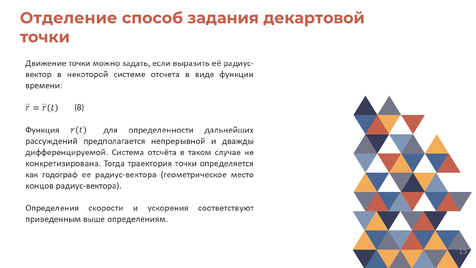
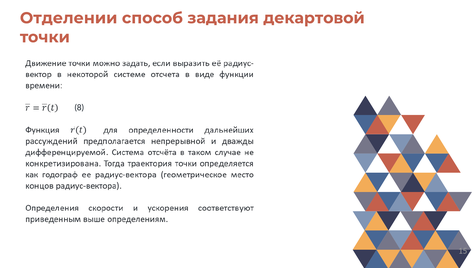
Отделение: Отделение -> Отделении
